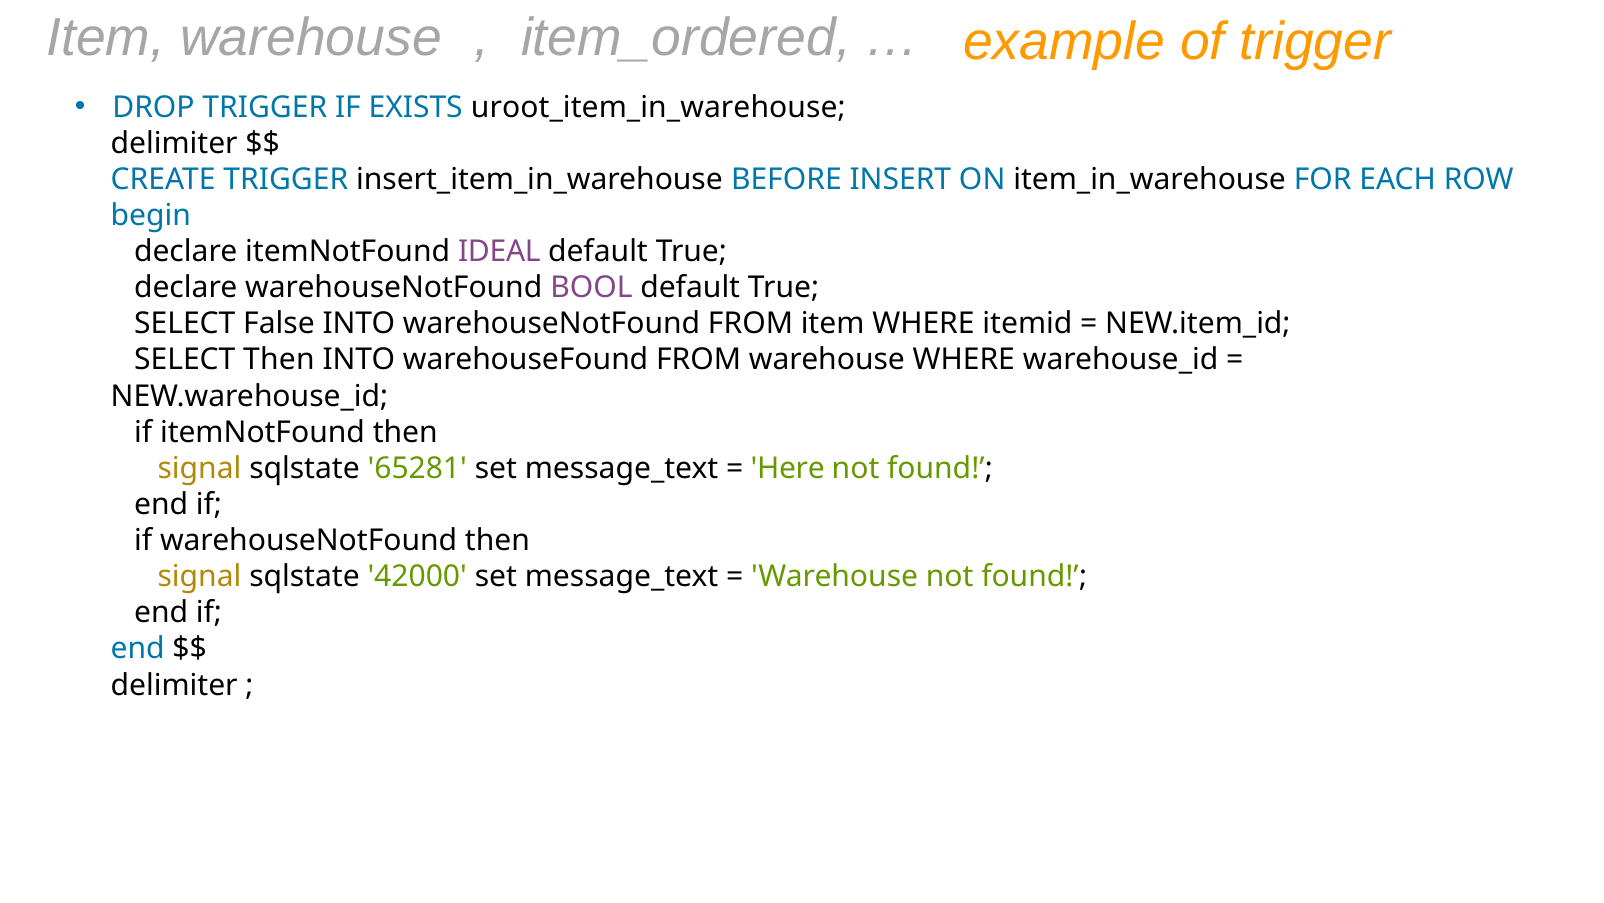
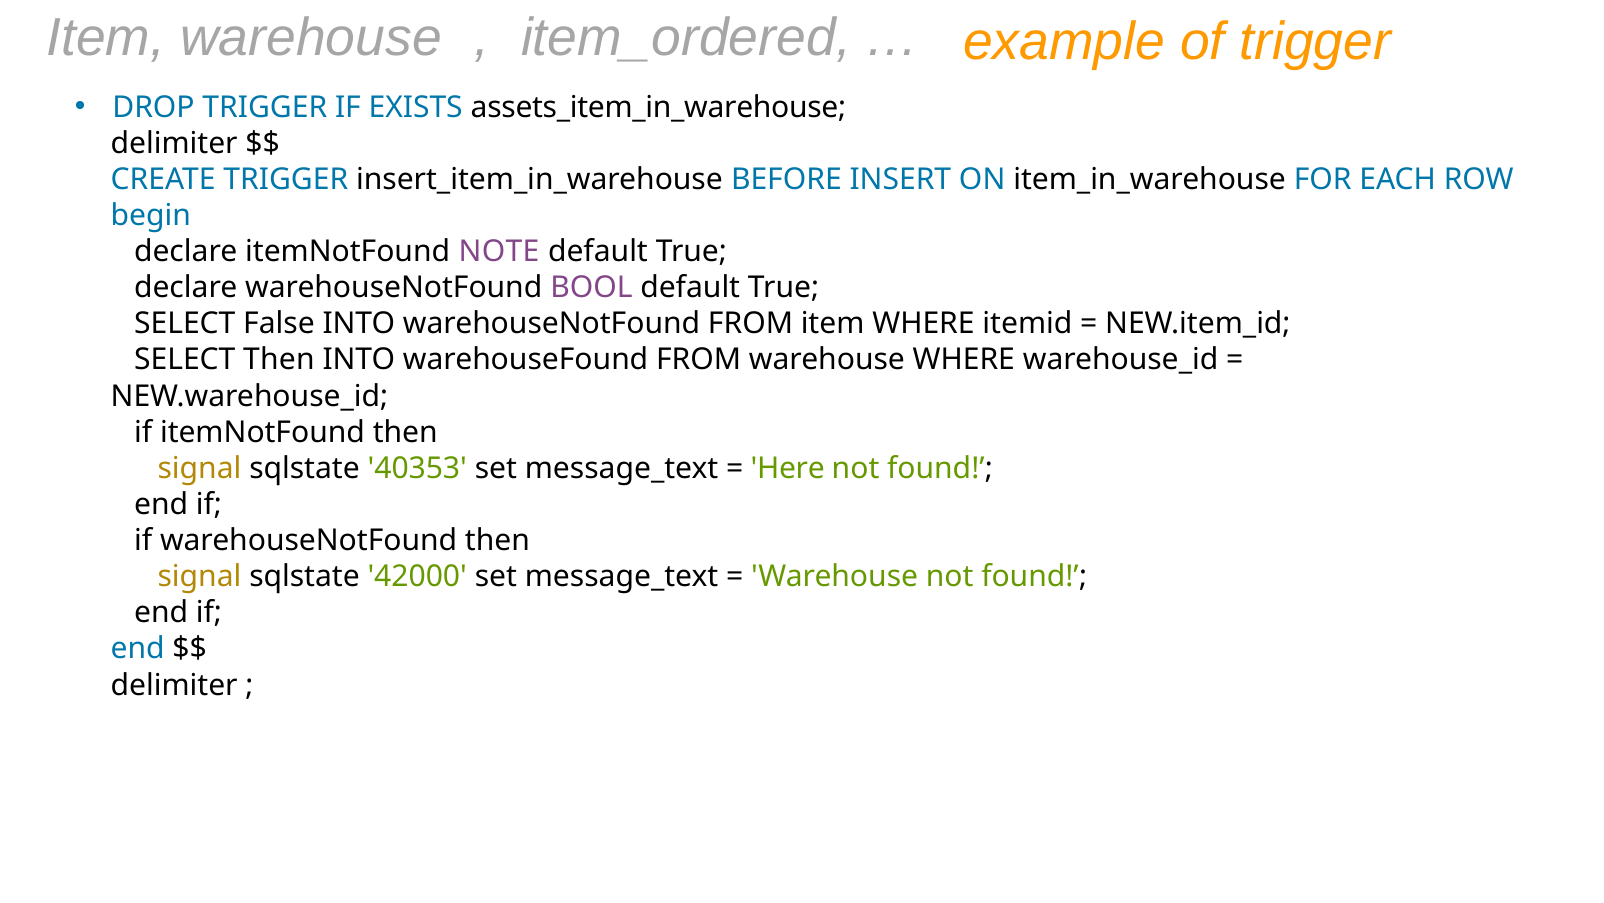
uroot_item_in_warehouse: uroot_item_in_warehouse -> assets_item_in_warehouse
IDEAL: IDEAL -> NOTE
65281: 65281 -> 40353
